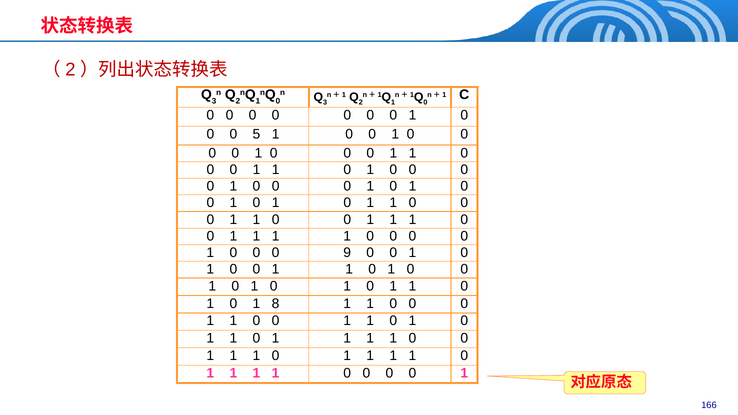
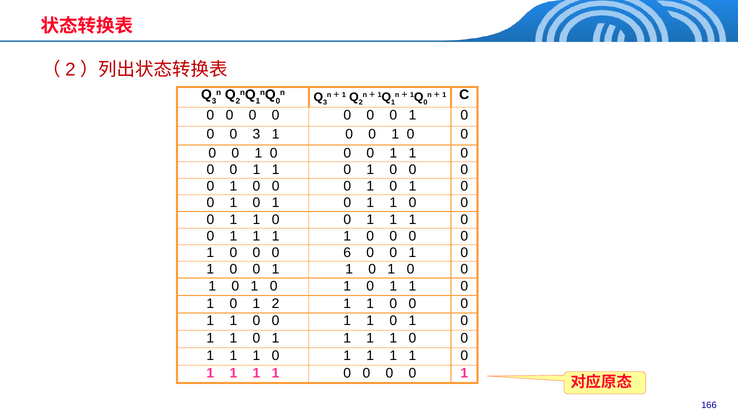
0 5: 5 -> 3
9: 9 -> 6
1 8: 8 -> 2
